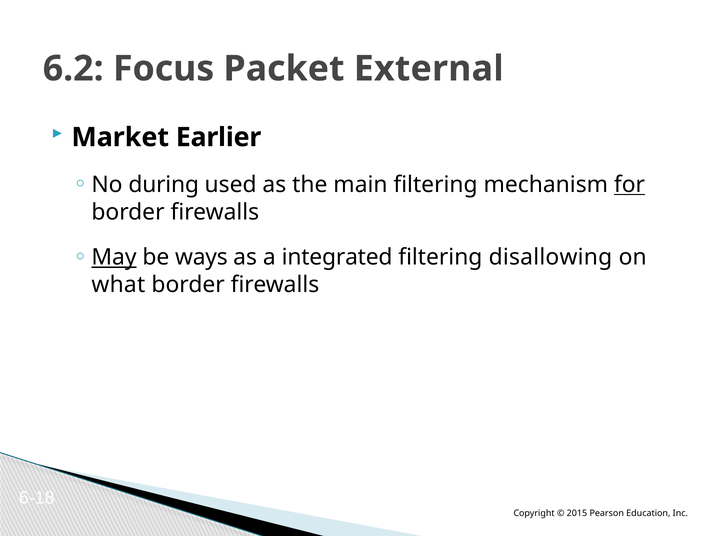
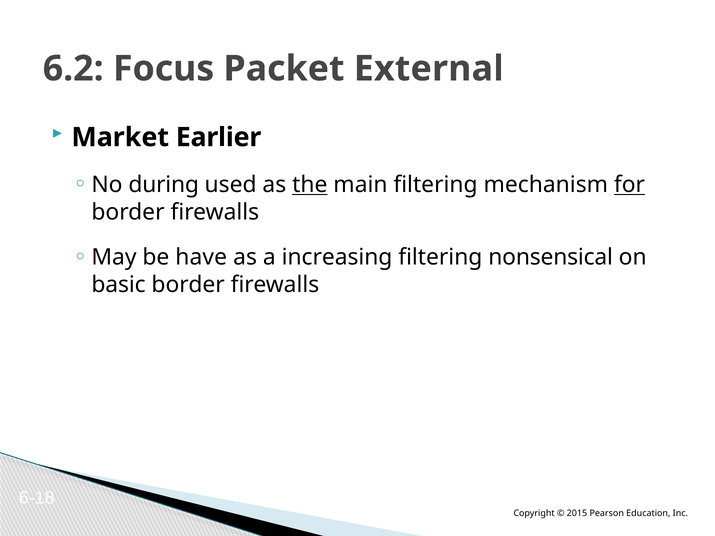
the underline: none -> present
May underline: present -> none
ways: ways -> have
integrated: integrated -> increasing
disallowing: disallowing -> nonsensical
what: what -> basic
